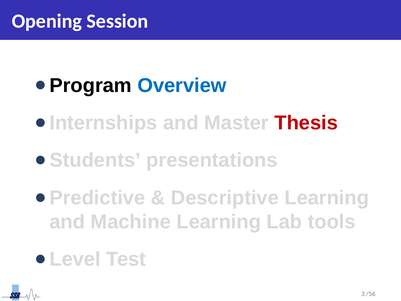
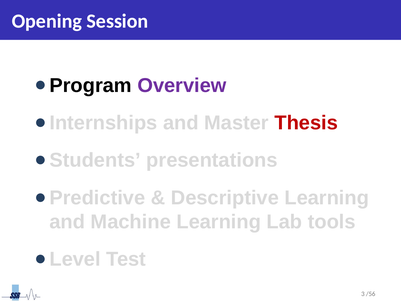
Overview colour: blue -> purple
